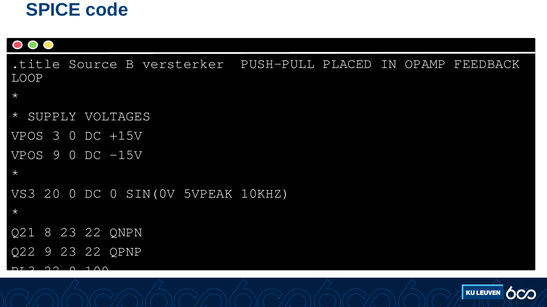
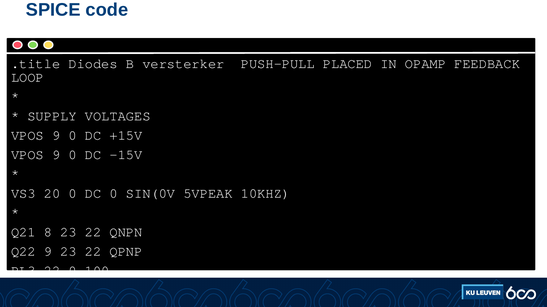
Source: Source -> Diodes
3 at (56, 136): 3 -> 9
